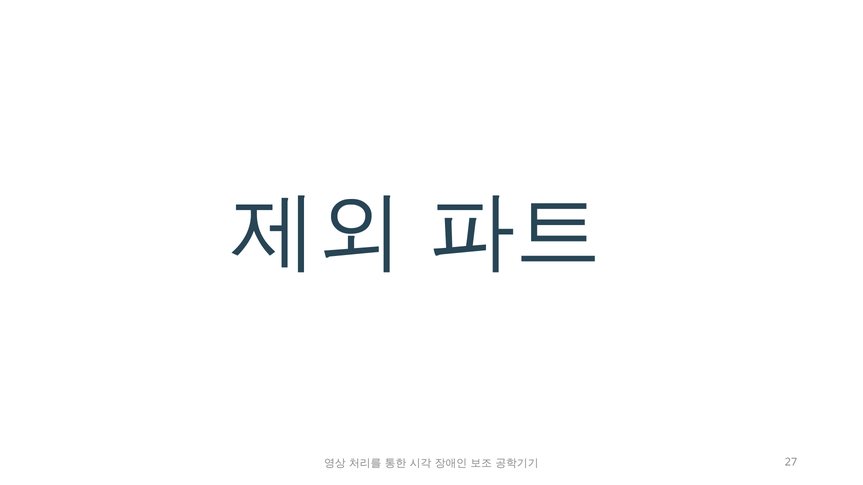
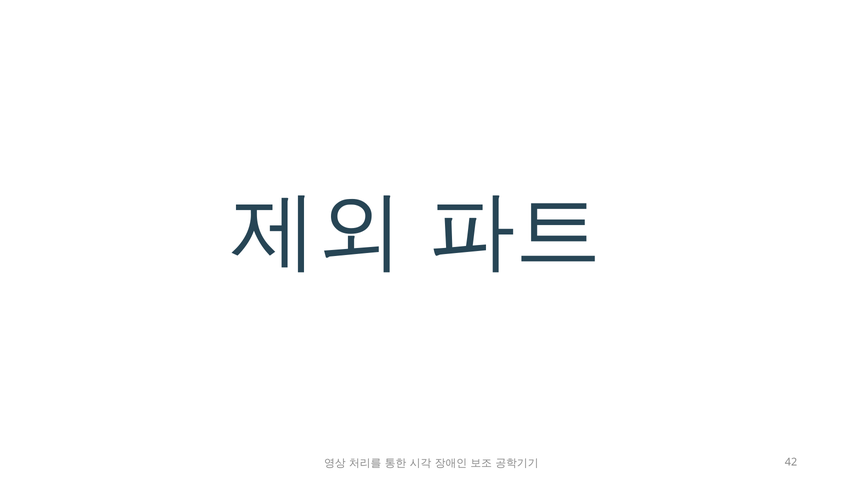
27: 27 -> 42
